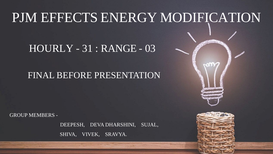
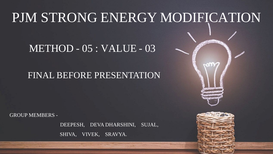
EFFECTS: EFFECTS -> STRONG
HOURLY: HOURLY -> METHOD
31: 31 -> 05
RANGE: RANGE -> VALUE
